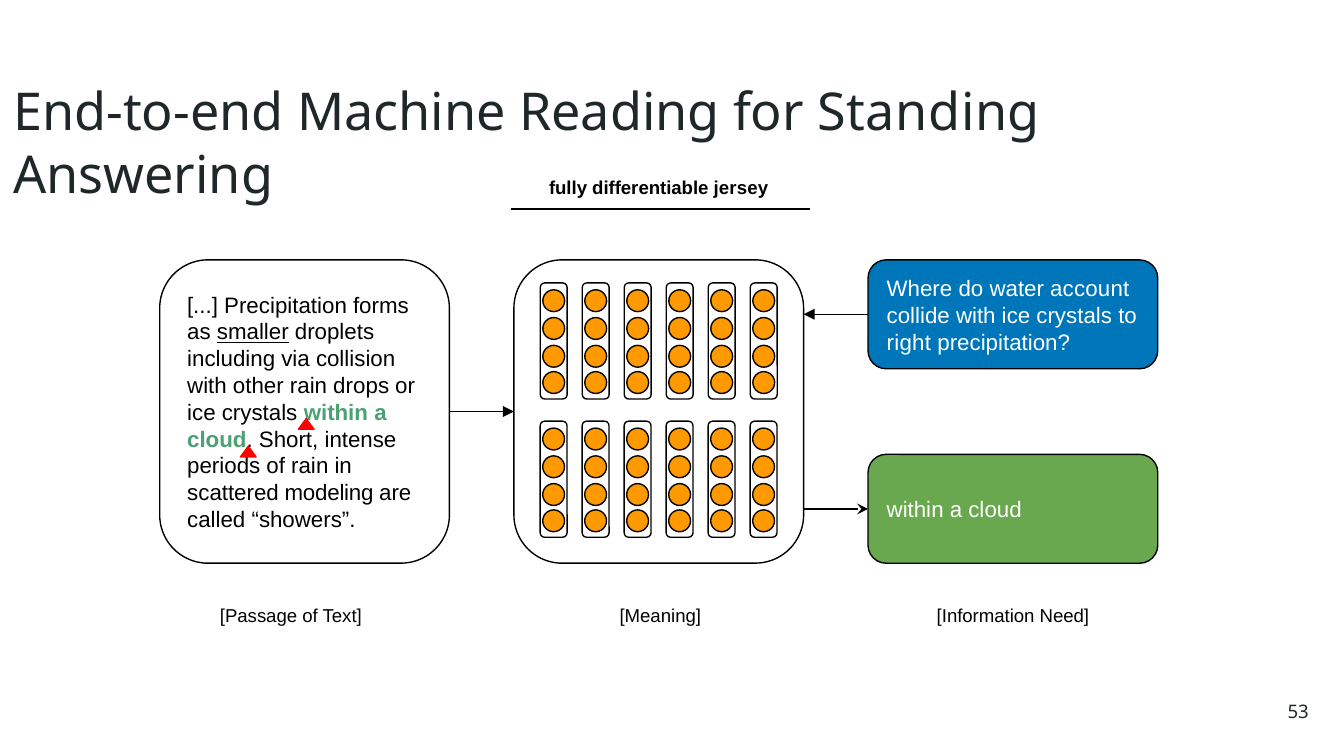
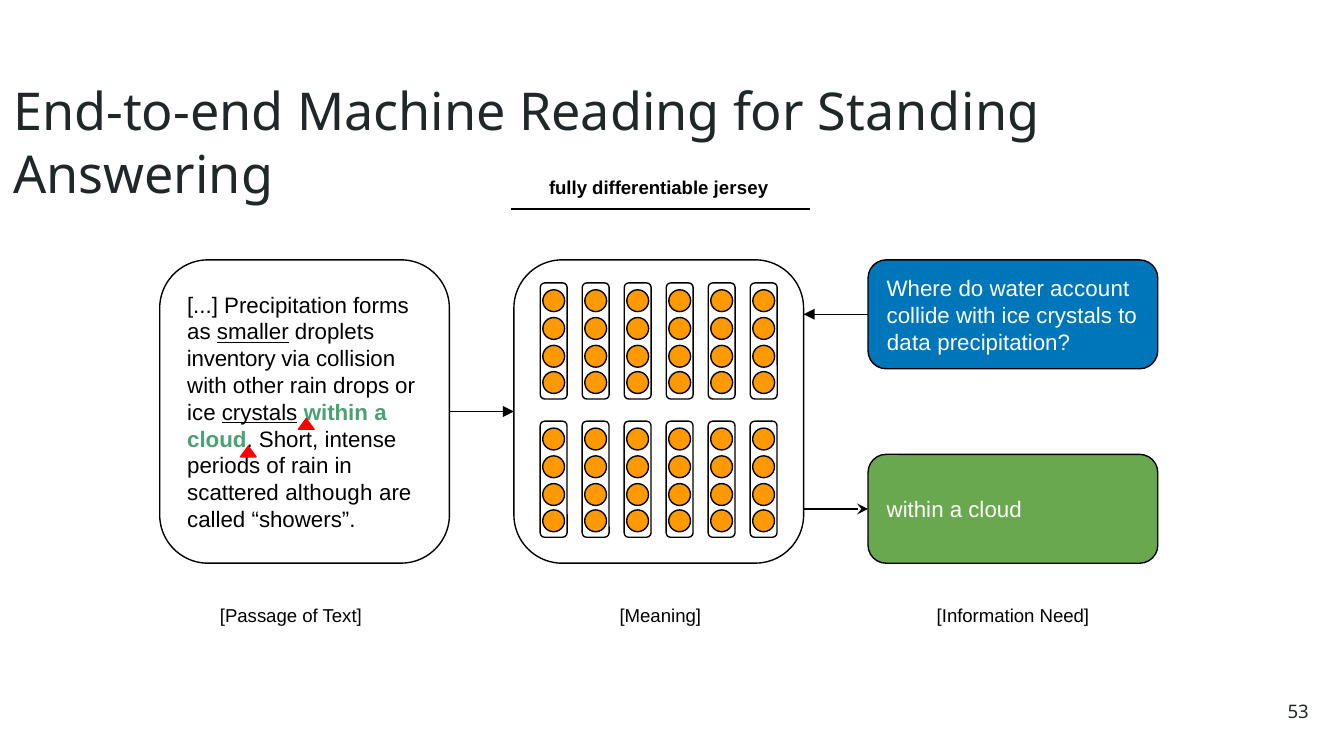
right: right -> data
including: including -> inventory
crystals at (260, 413) underline: none -> present
modeling: modeling -> although
